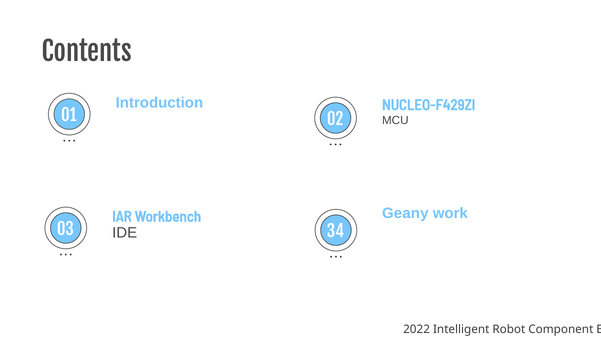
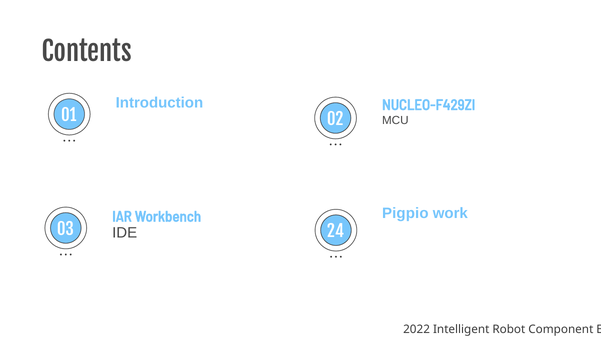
Geany: Geany -> Pigpio
34: 34 -> 24
